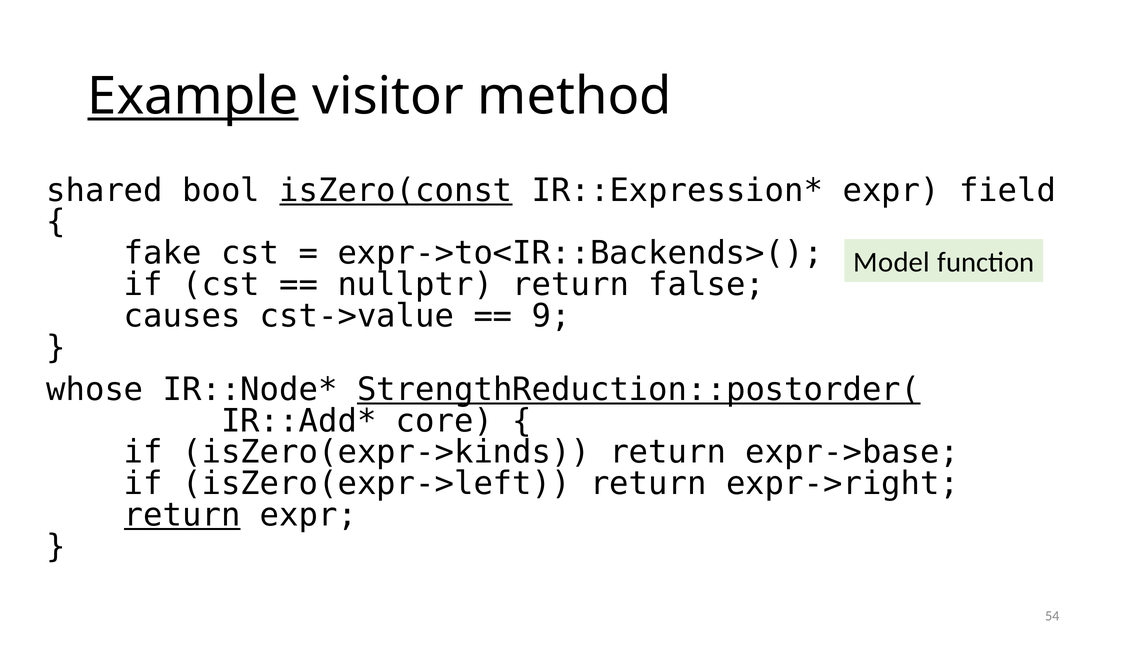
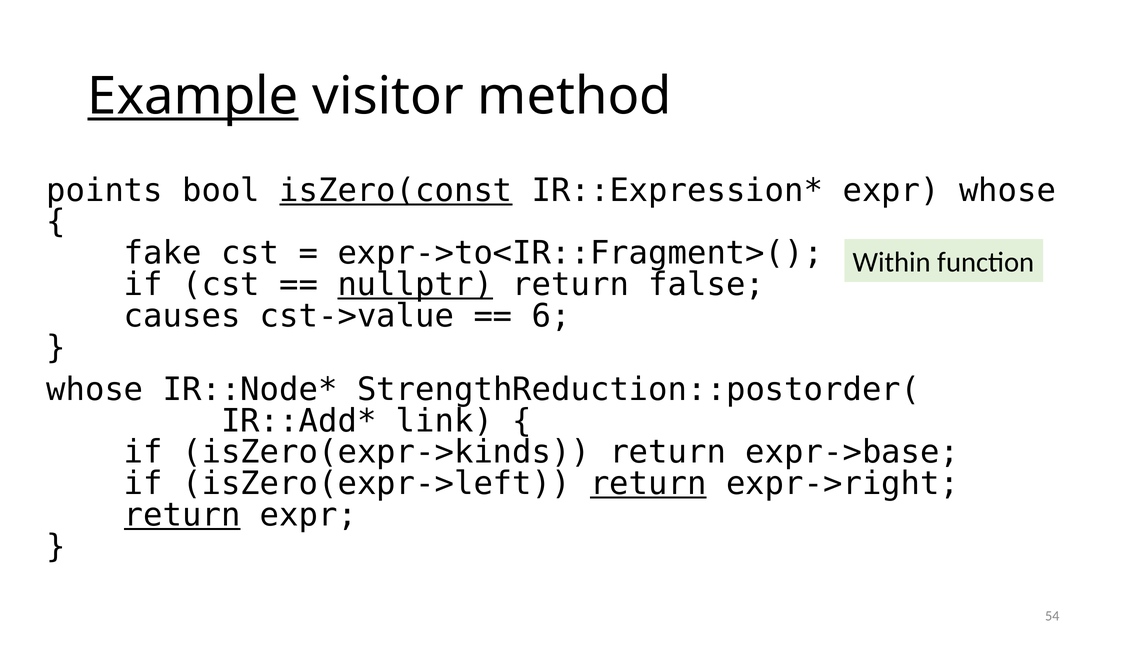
shared: shared -> points
expr field: field -> whose
expr->to<IR::Backends>(: expr->to<IR::Backends>( -> expr->to<IR::Fragment>(
Model: Model -> Within
nullptr underline: none -> present
9: 9 -> 6
StrengthReduction::postorder( underline: present -> none
core: core -> link
return at (648, 484) underline: none -> present
